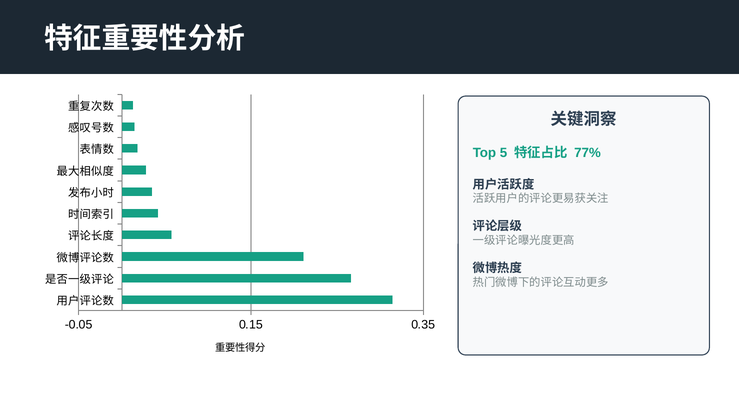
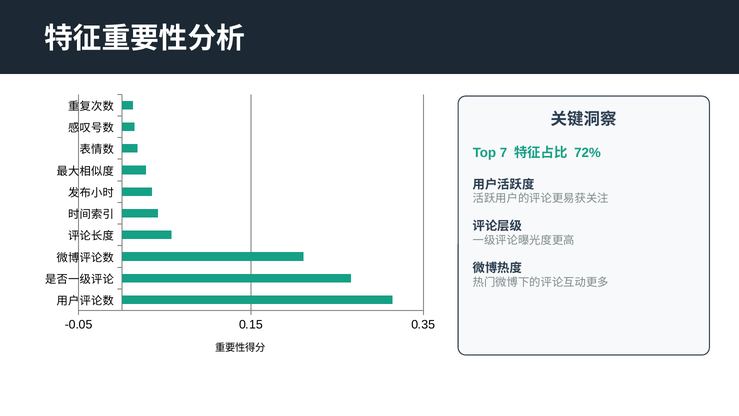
5: 5 -> 7
77%: 77% -> 72%
